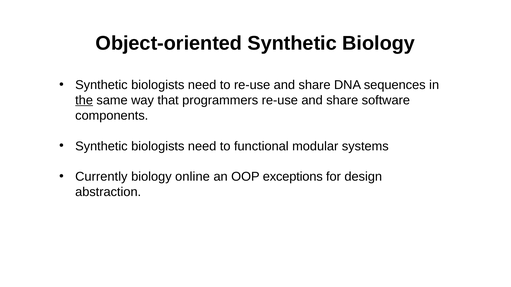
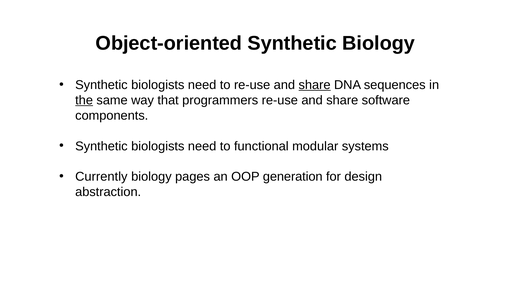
share at (315, 85) underline: none -> present
online: online -> pages
exceptions: exceptions -> generation
